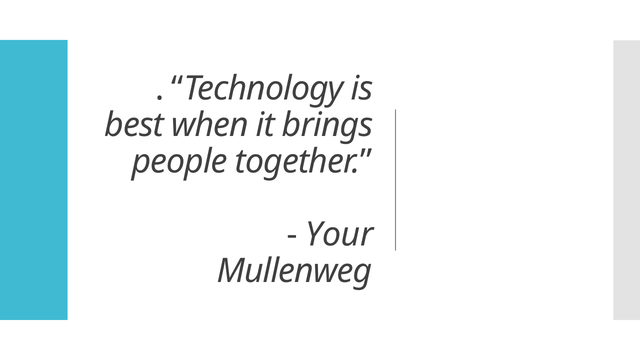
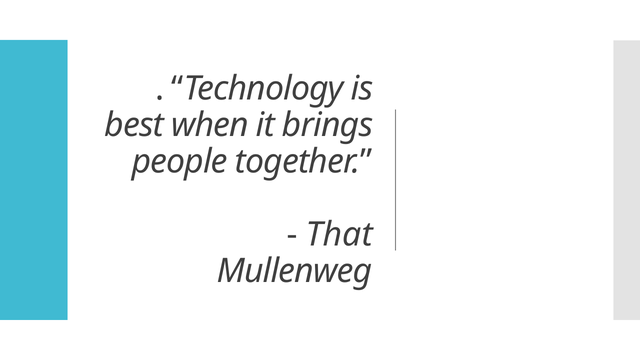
Your: Your -> That
